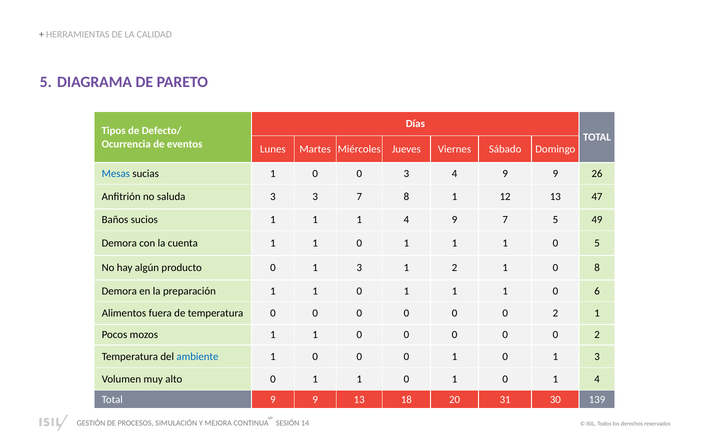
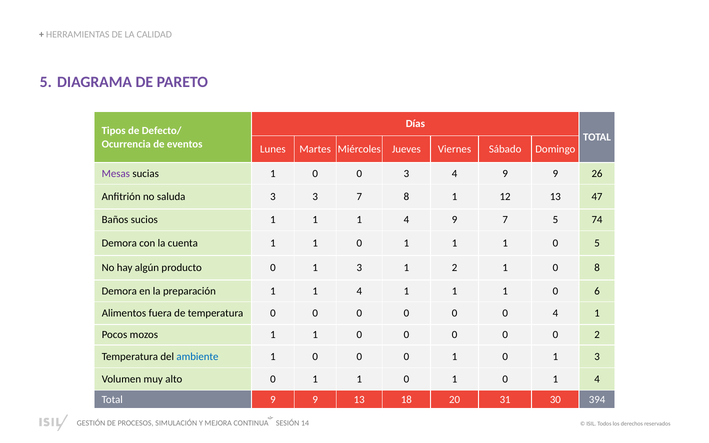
Mesas colour: blue -> purple
49: 49 -> 74
preparación 1 1 0: 0 -> 4
2 at (555, 313): 2 -> 4
139: 139 -> 394
